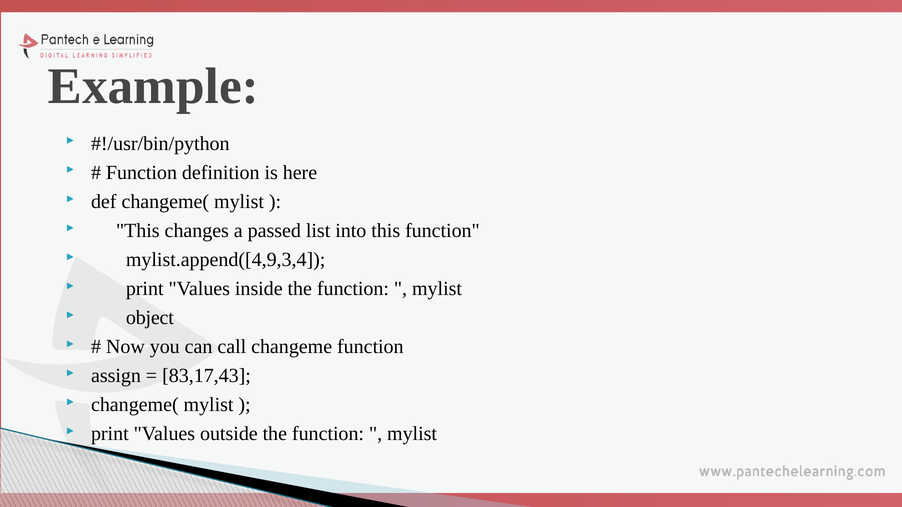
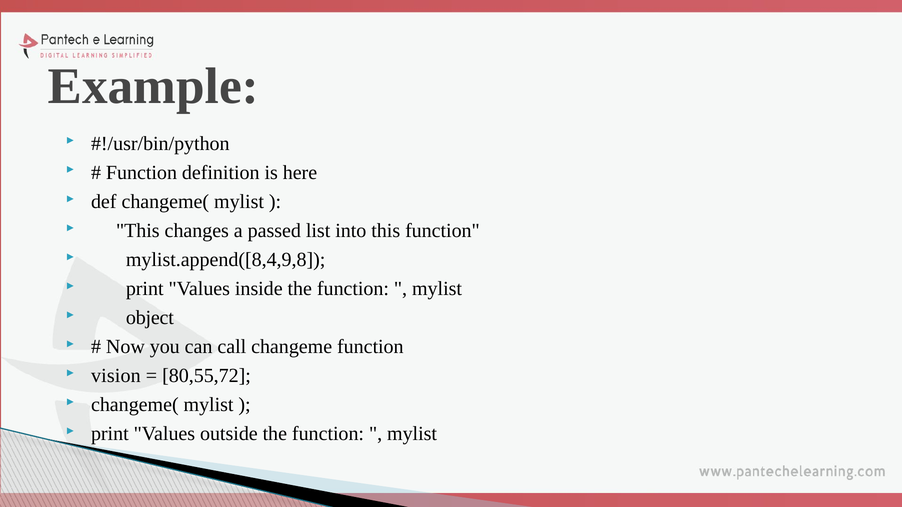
mylist.append([4,9,3,4: mylist.append([4,9,3,4 -> mylist.append([8,4,9,8
assign: assign -> vision
83,17,43: 83,17,43 -> 80,55,72
